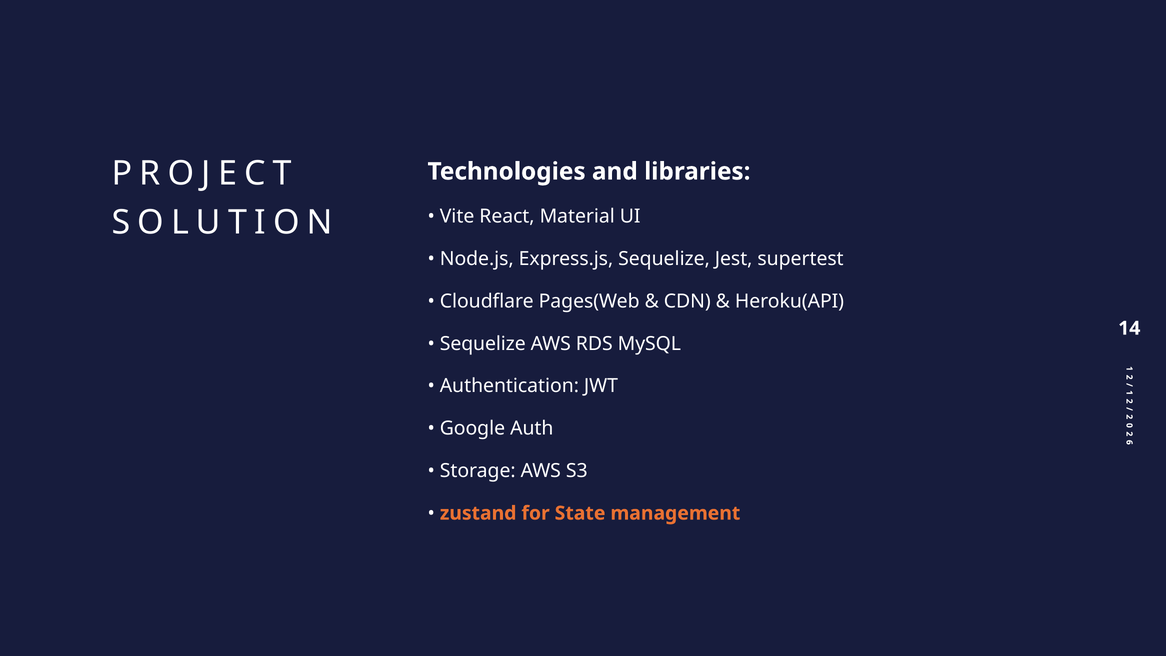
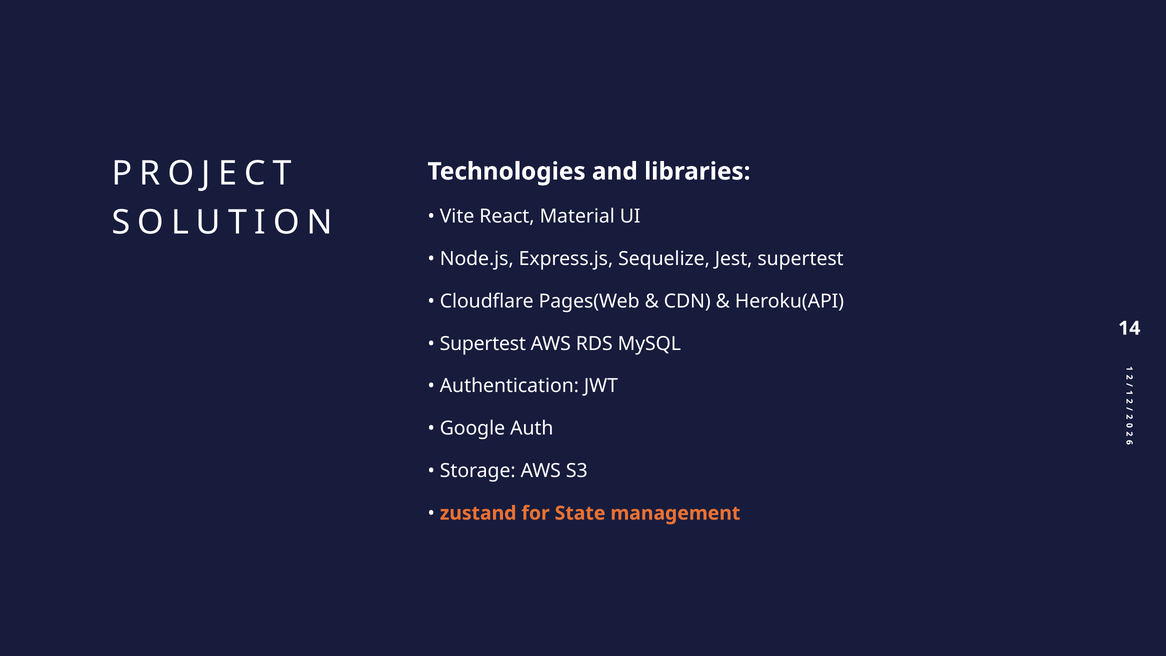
Sequelize at (483, 344): Sequelize -> Supertest
